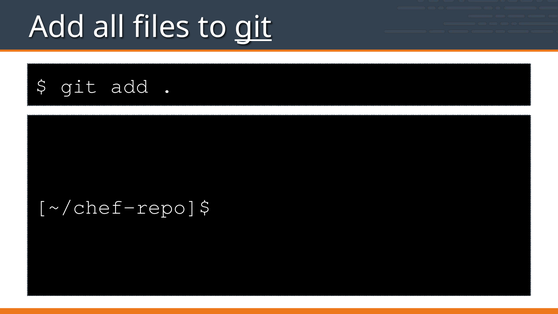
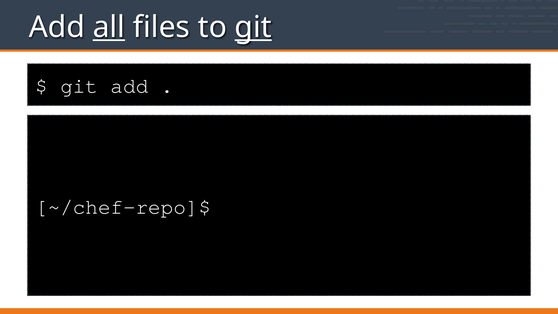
all underline: none -> present
